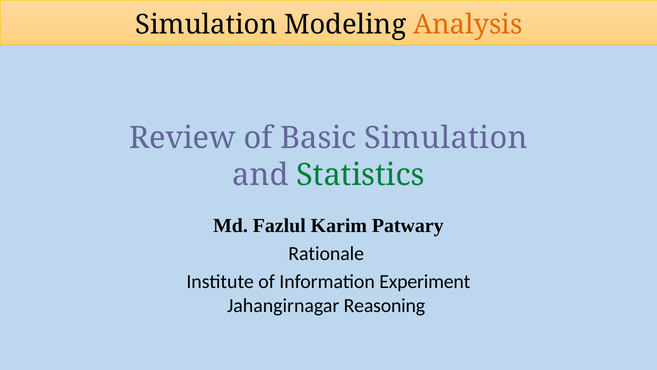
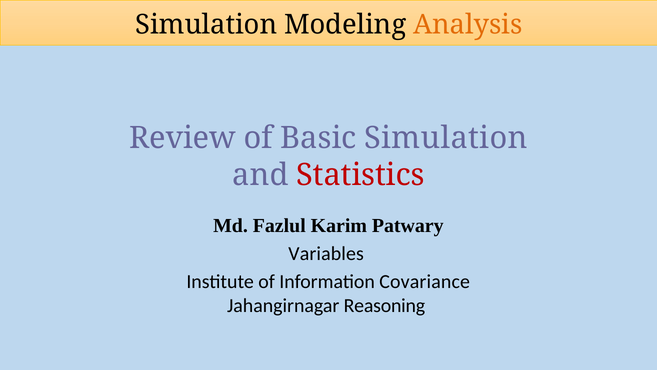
Statistics colour: green -> red
Rationale: Rationale -> Variables
Experiment: Experiment -> Covariance
